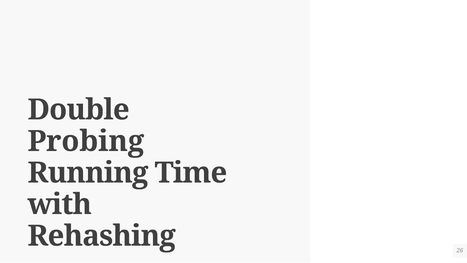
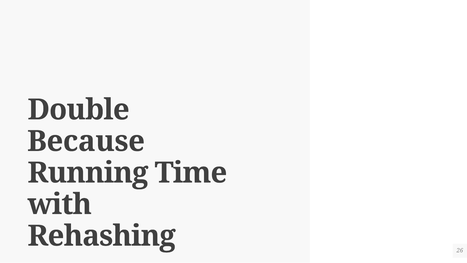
Probing: Probing -> Because
